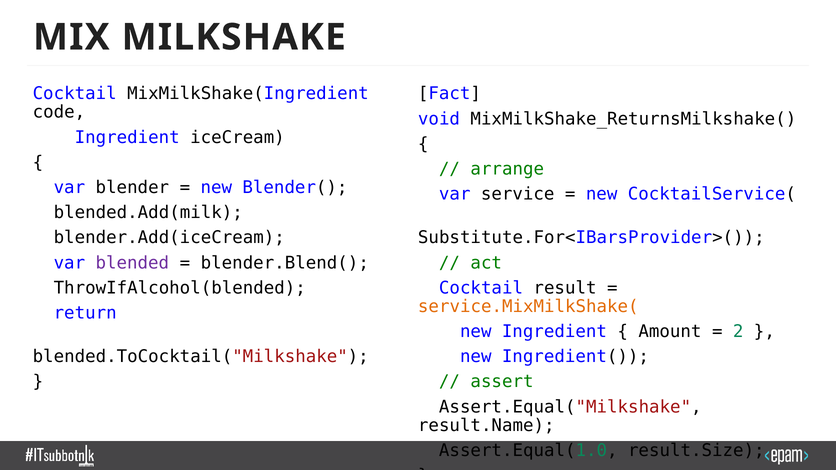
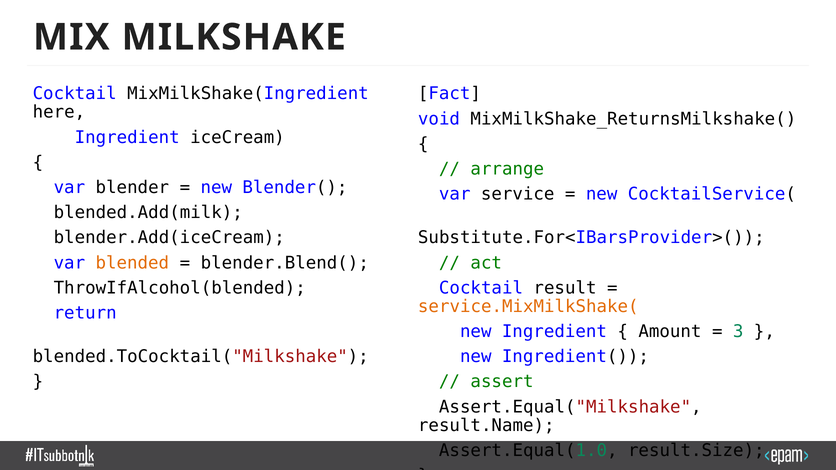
code: code -> here
blended colour: purple -> orange
2: 2 -> 3
